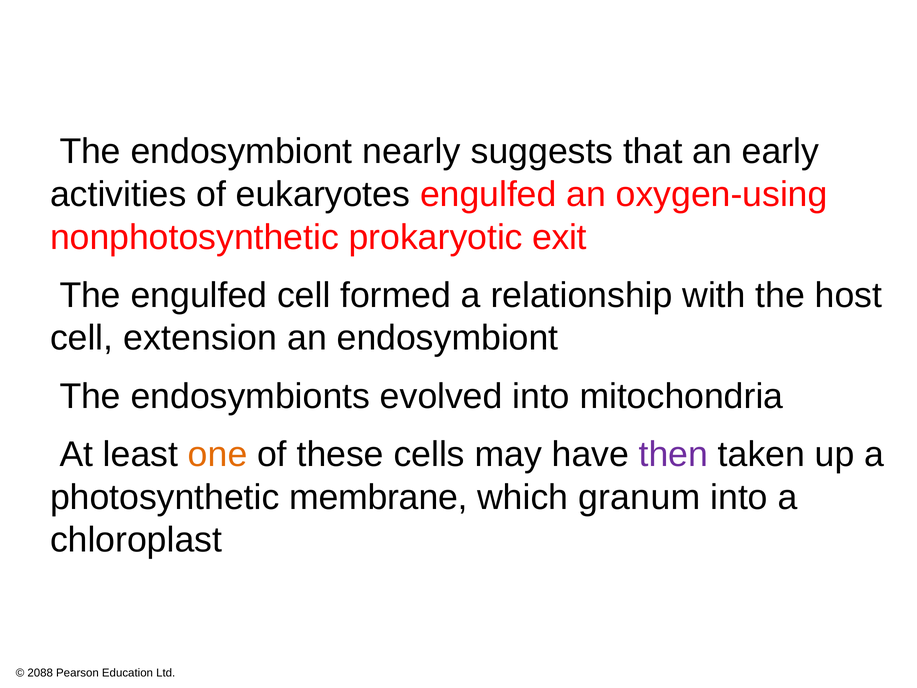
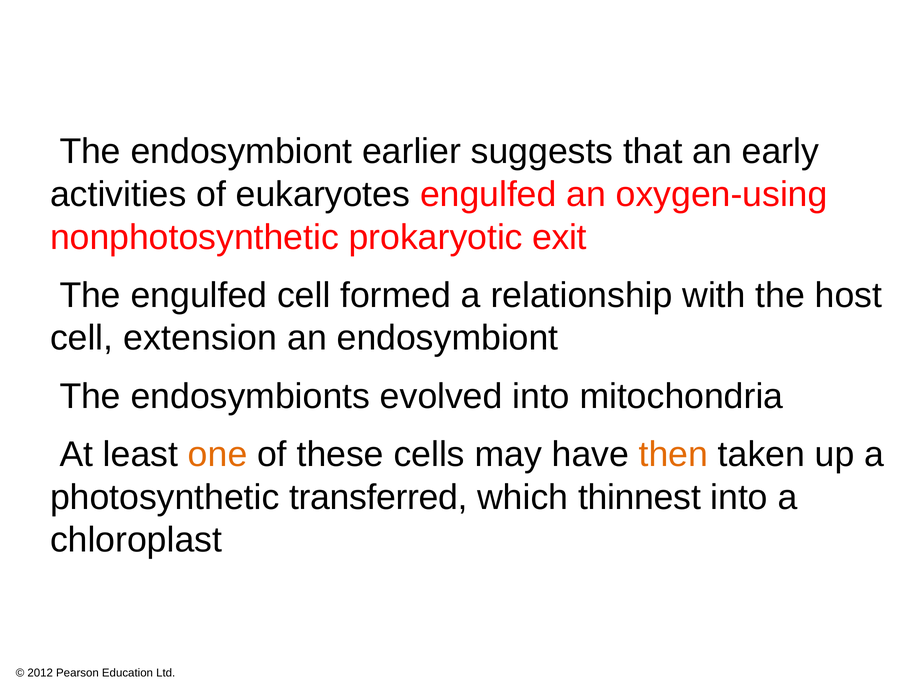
nearly: nearly -> earlier
then colour: purple -> orange
membrane: membrane -> transferred
granum: granum -> thinnest
2088: 2088 -> 2012
